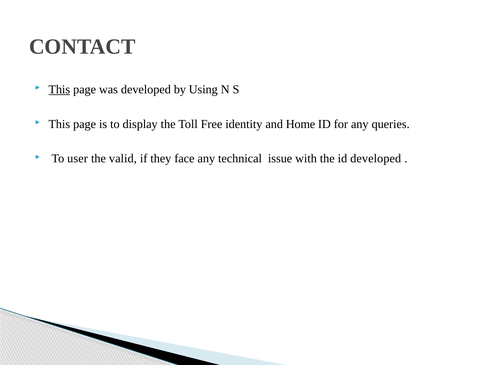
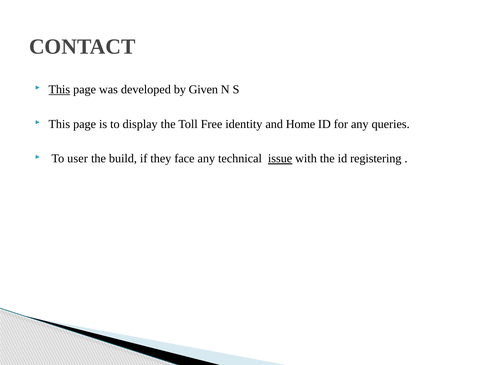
Using: Using -> Given
valid: valid -> build
issue underline: none -> present
id developed: developed -> registering
